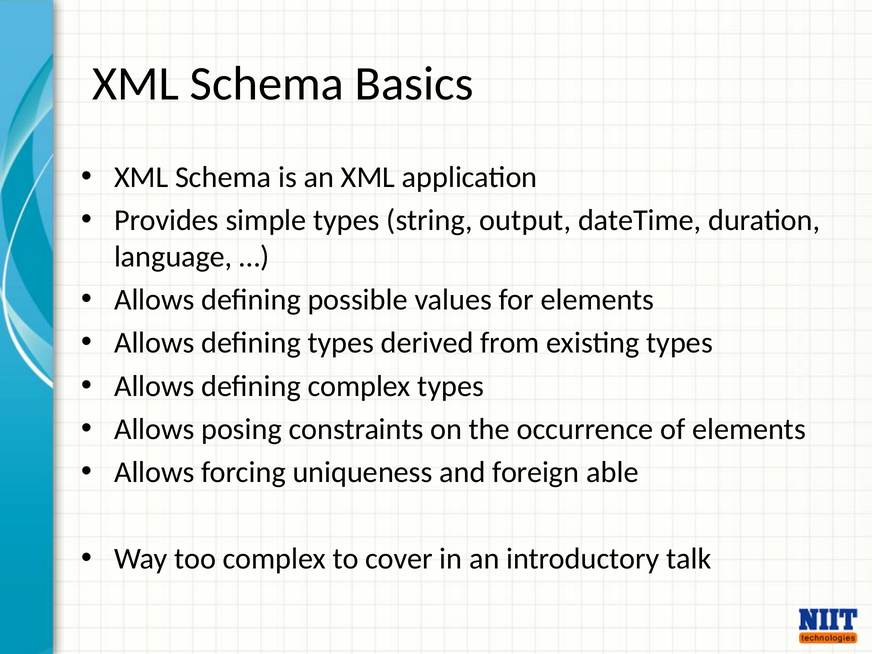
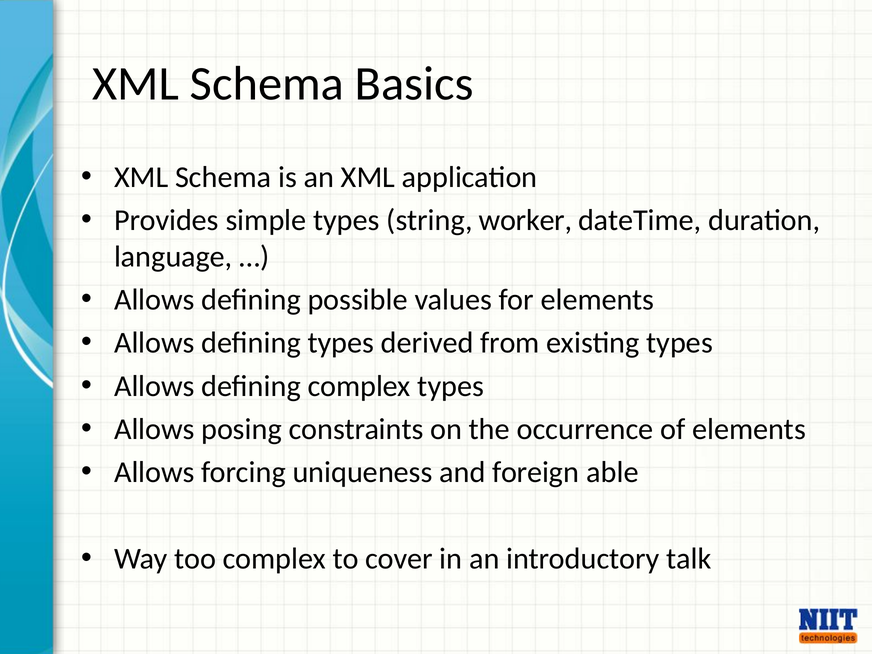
output: output -> worker
